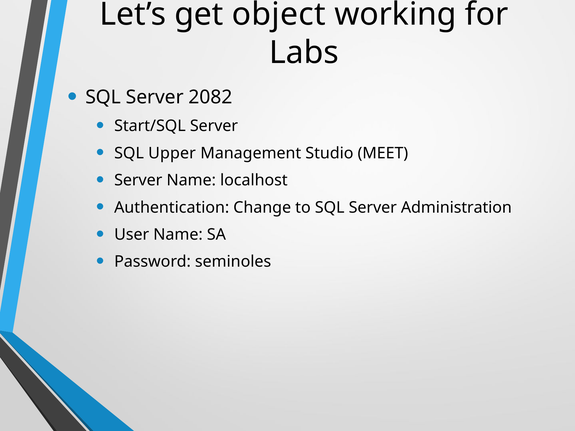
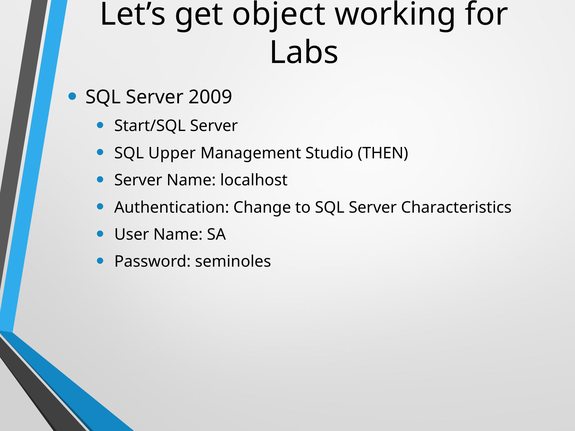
2082: 2082 -> 2009
MEET: MEET -> THEN
Administration: Administration -> Characteristics
